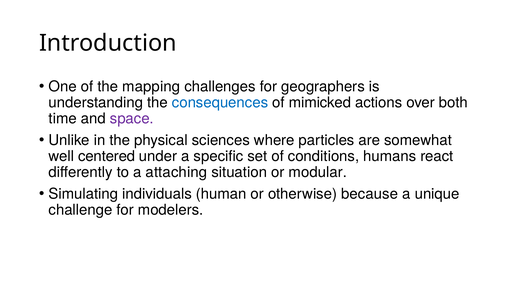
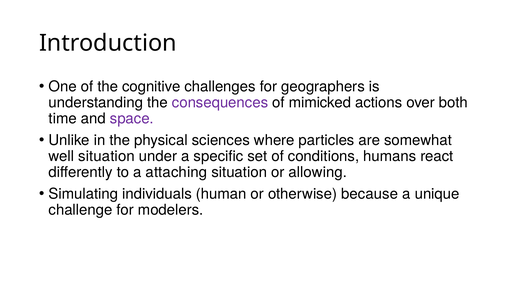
mapping: mapping -> cognitive
consequences colour: blue -> purple
well centered: centered -> situation
modular: modular -> allowing
